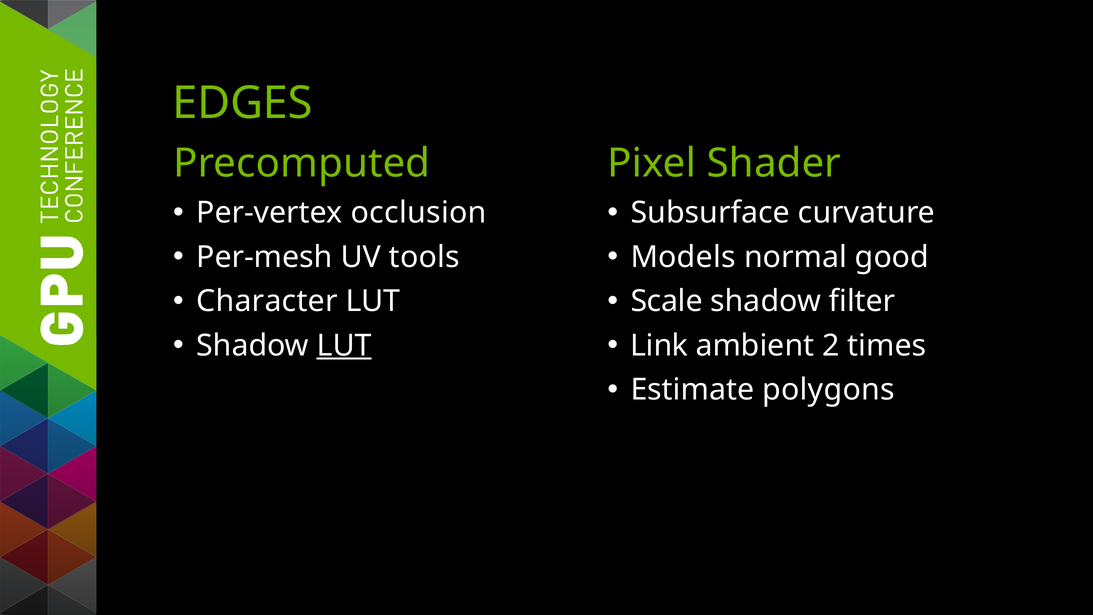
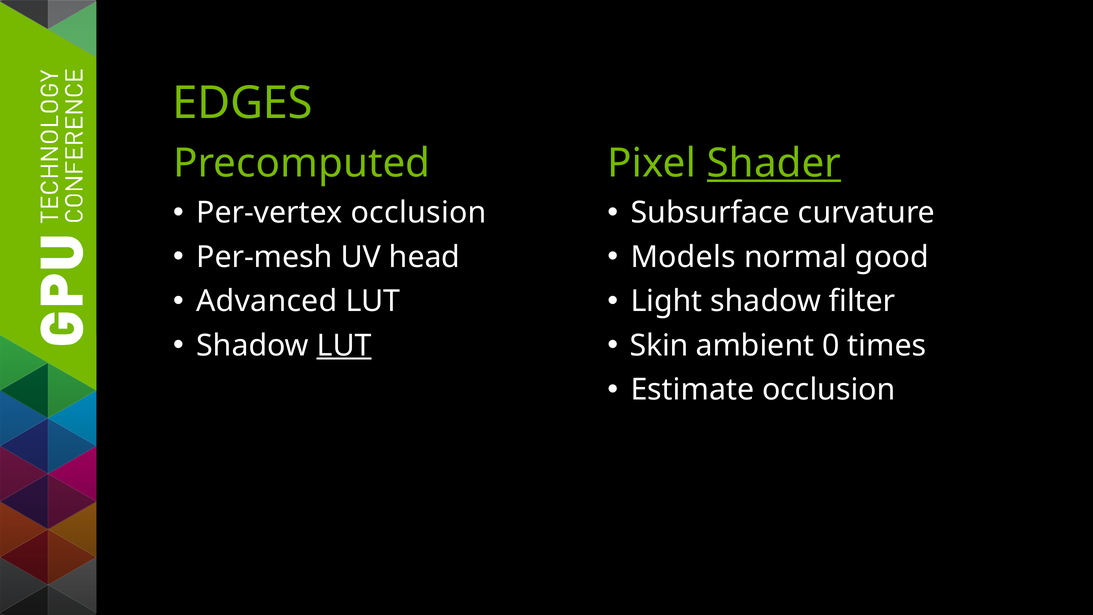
Shader underline: none -> present
tools: tools -> head
Character: Character -> Advanced
Scale: Scale -> Light
Link: Link -> Skin
2: 2 -> 0
Estimate polygons: polygons -> occlusion
